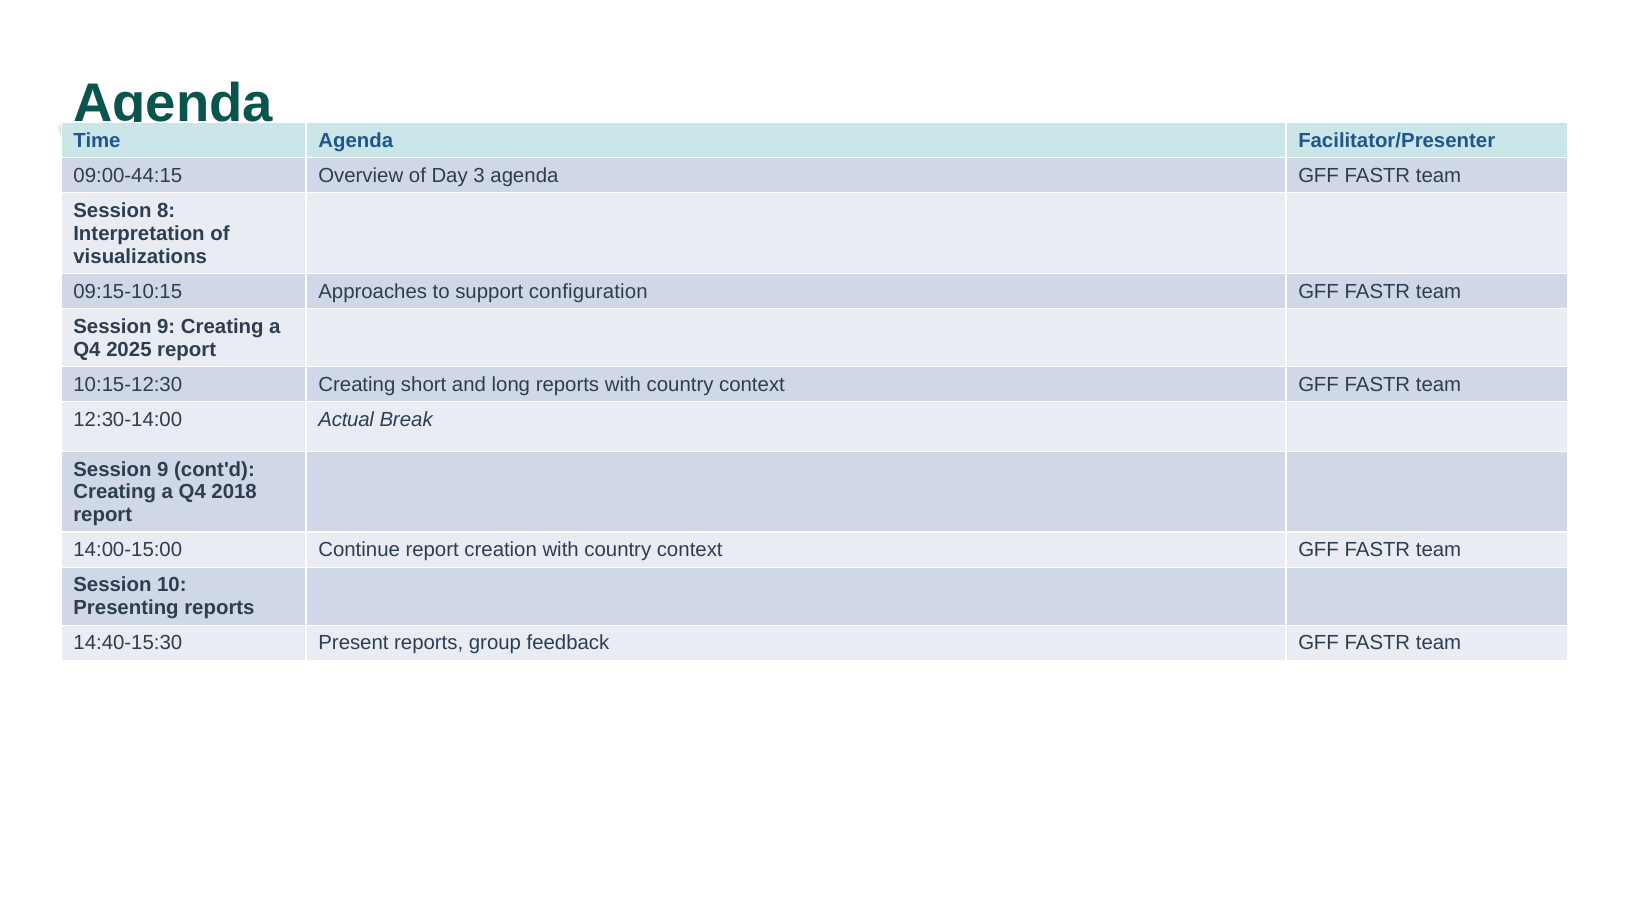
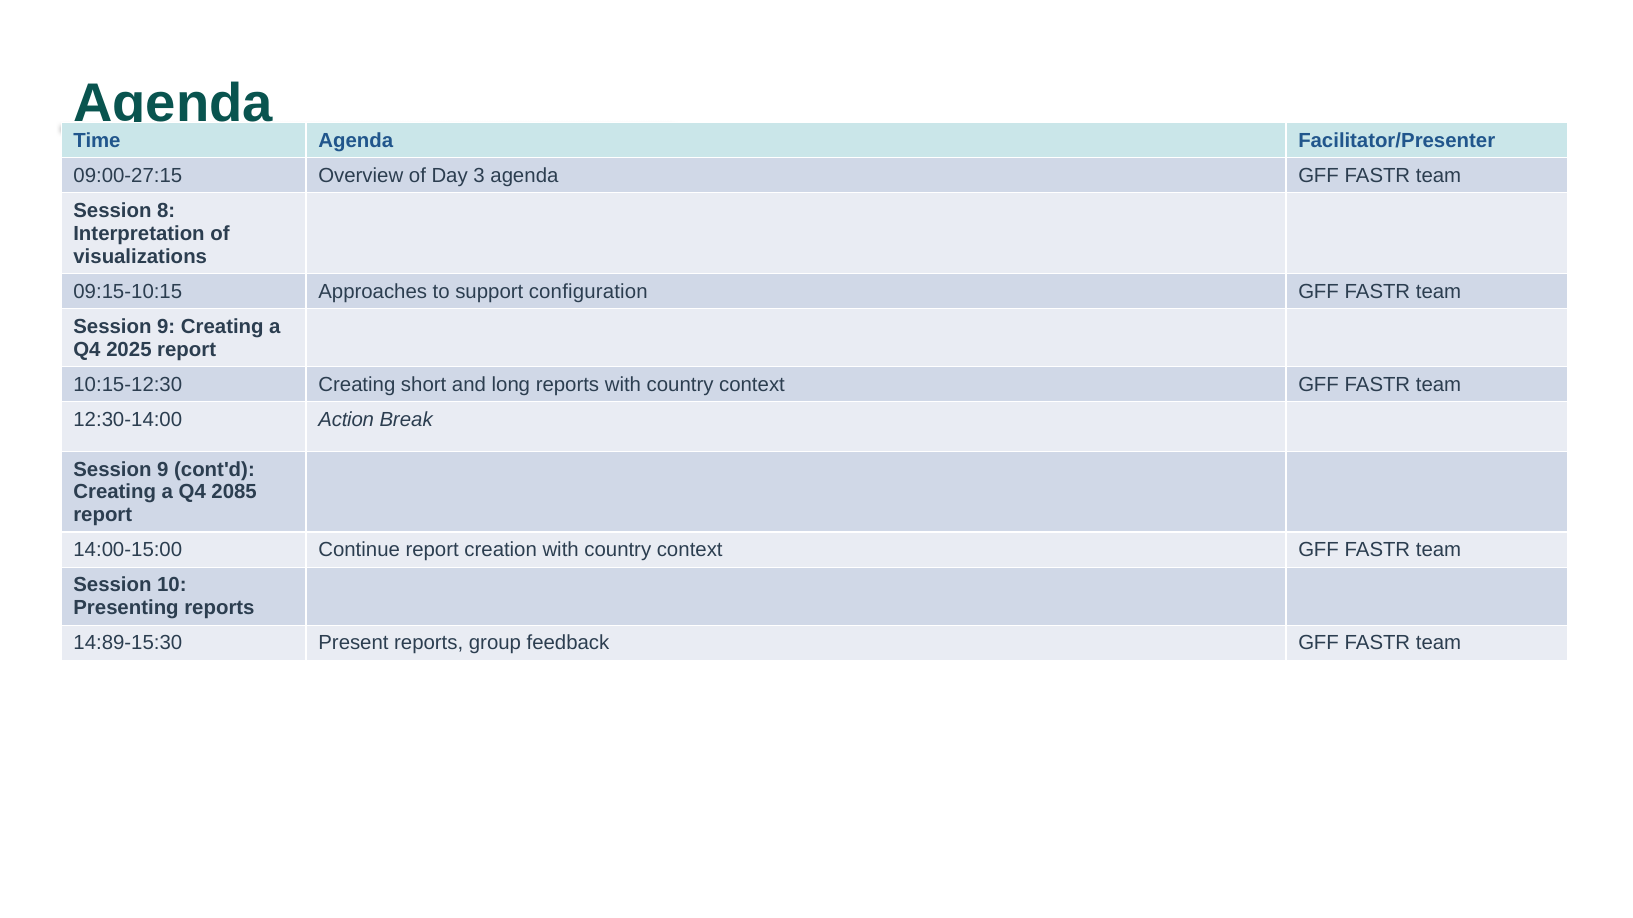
09:00-44:15: 09:00-44:15 -> 09:00-27:15
Actual: Actual -> Action
2018: 2018 -> 2085
14:40-15:30: 14:40-15:30 -> 14:89-15:30
